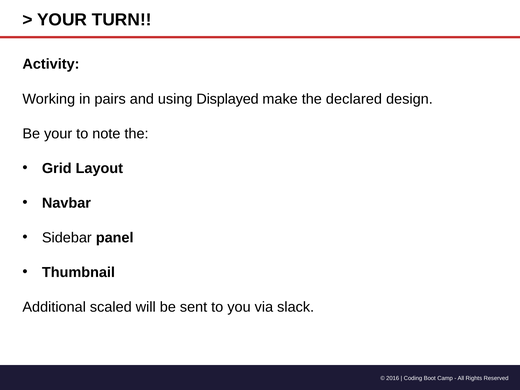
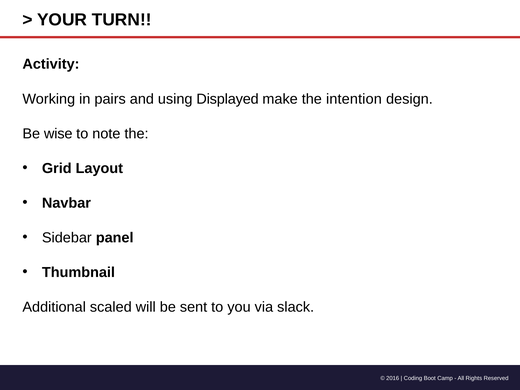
declared: declared -> intention
Be your: your -> wise
